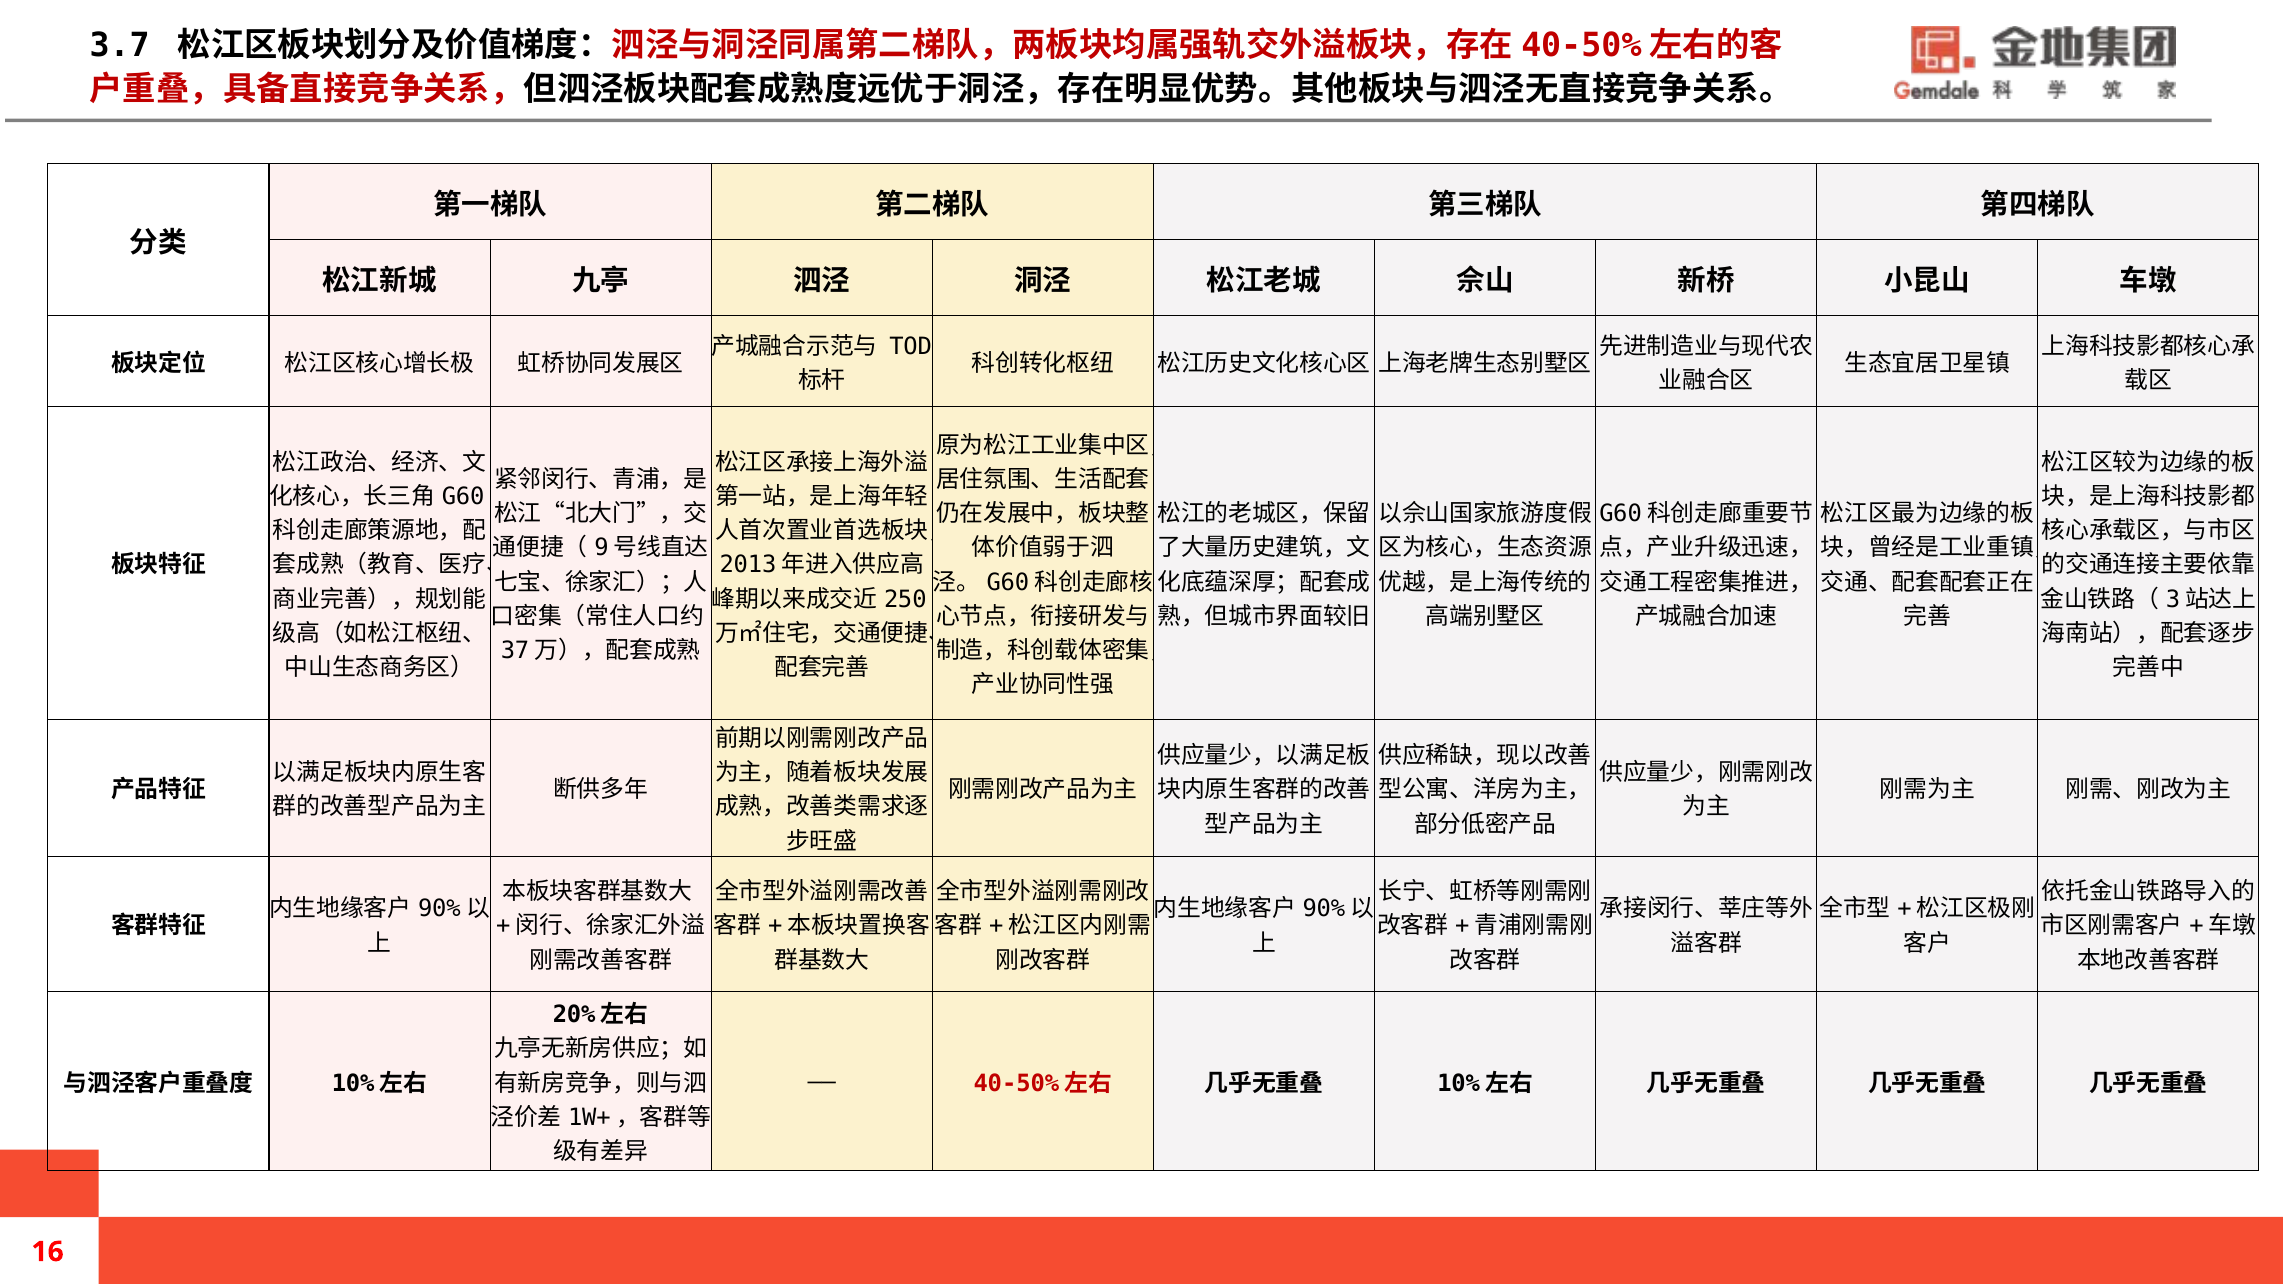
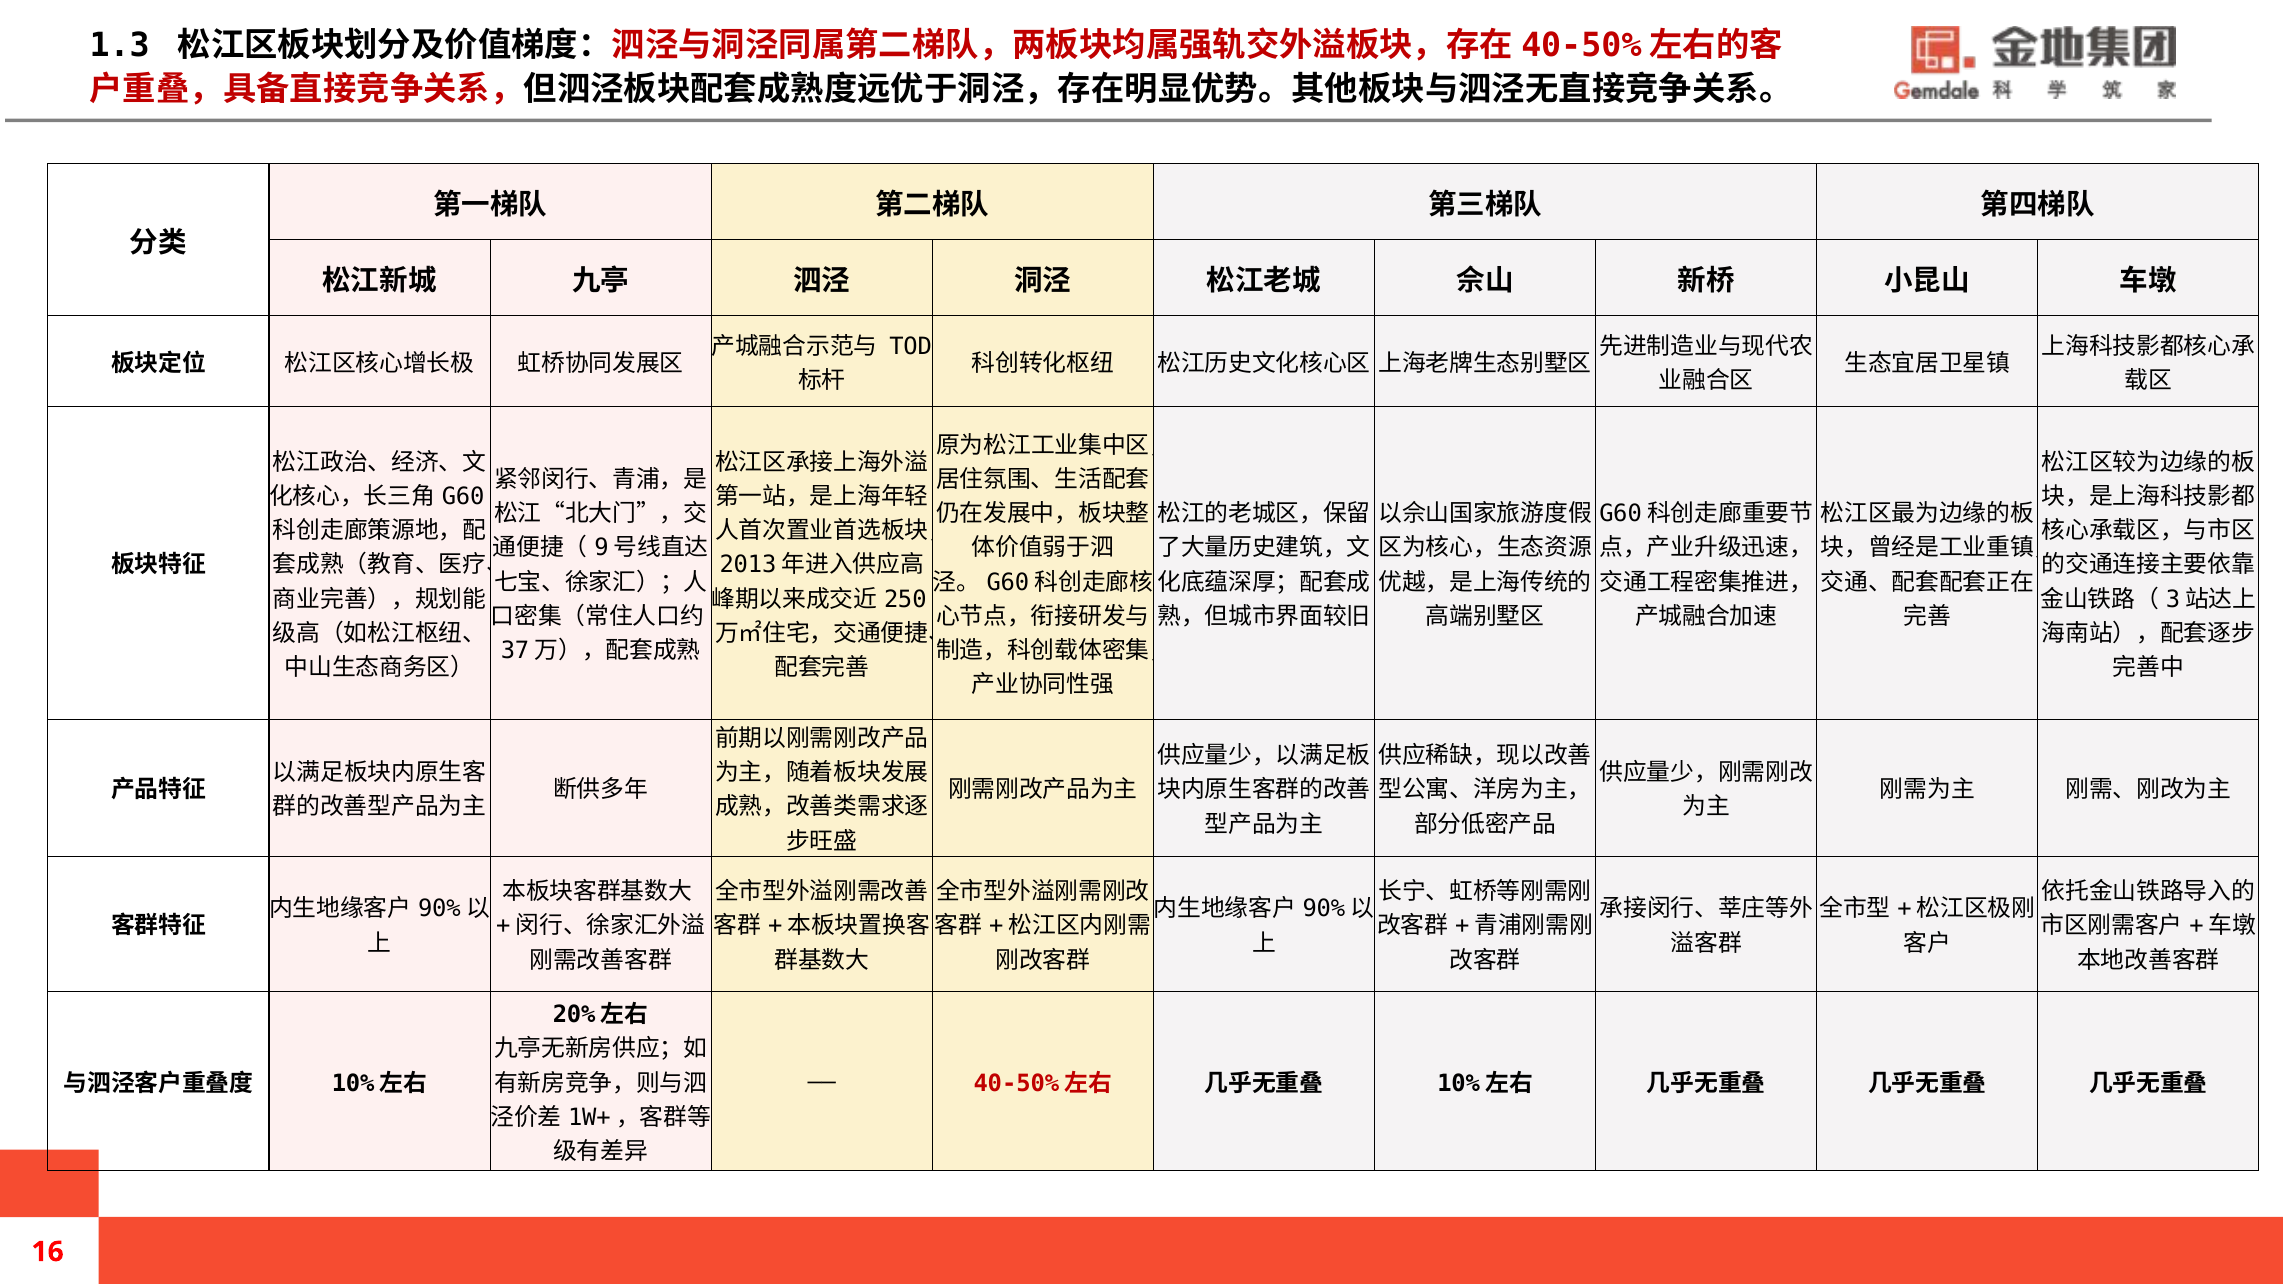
3.7: 3.7 -> 1.3
